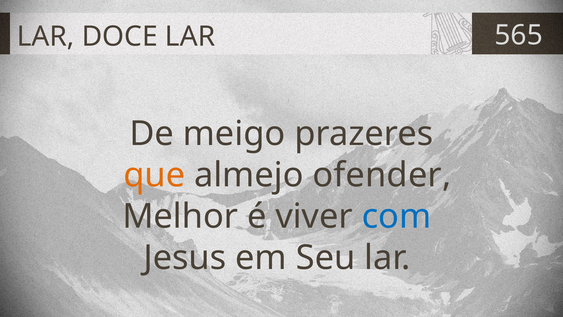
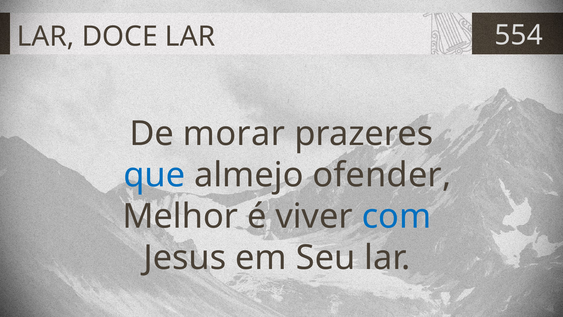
565: 565 -> 554
meigo: meigo -> morar
que colour: orange -> blue
